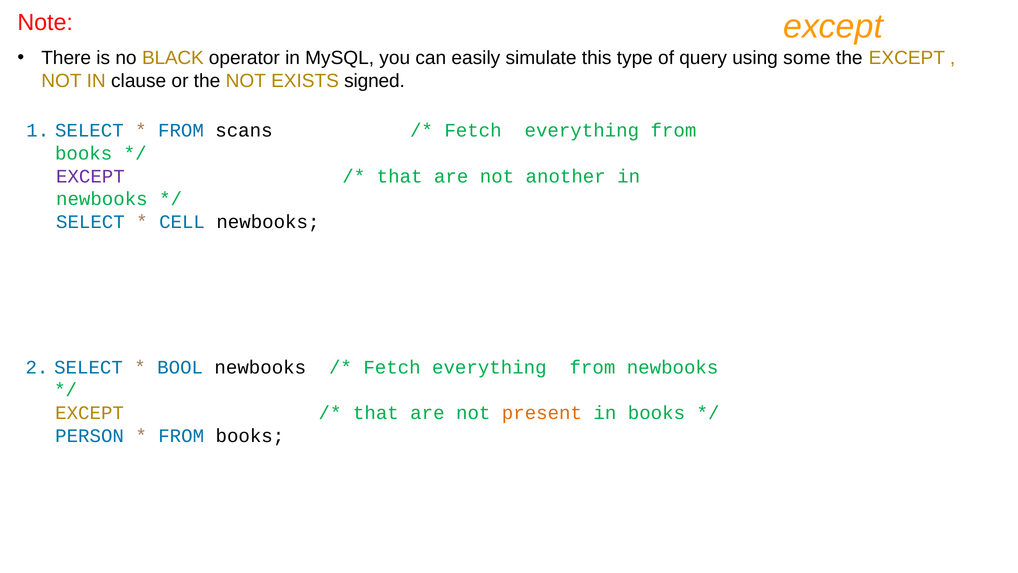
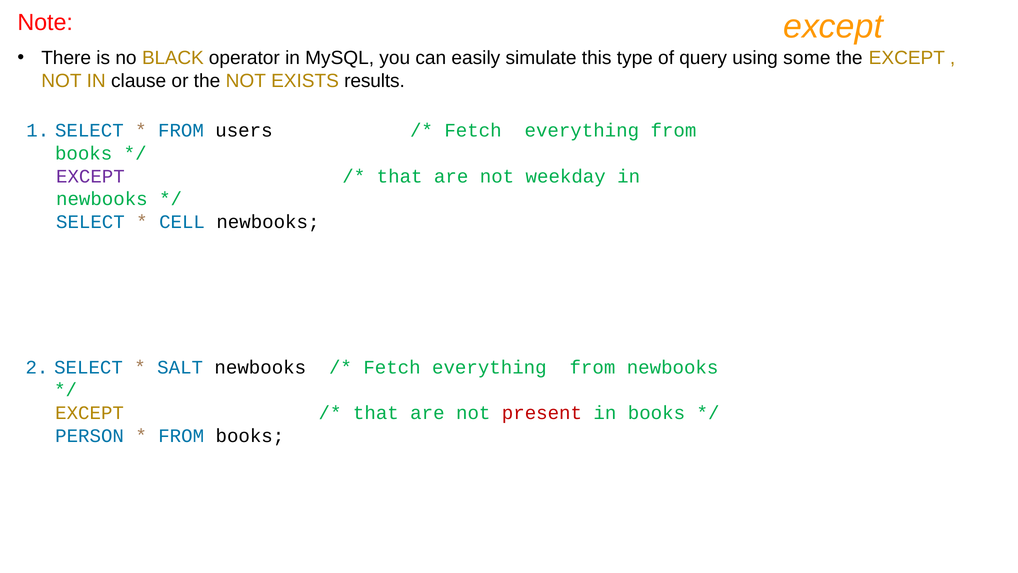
signed: signed -> results
scans: scans -> users
another: another -> weekday
BOOL: BOOL -> SALT
present colour: orange -> red
